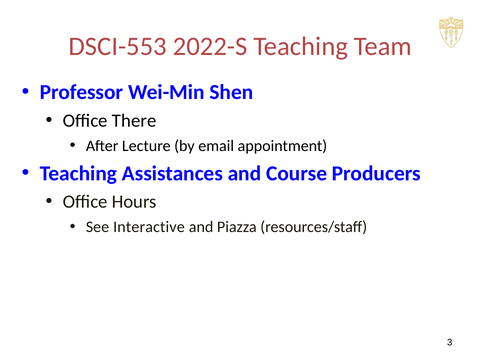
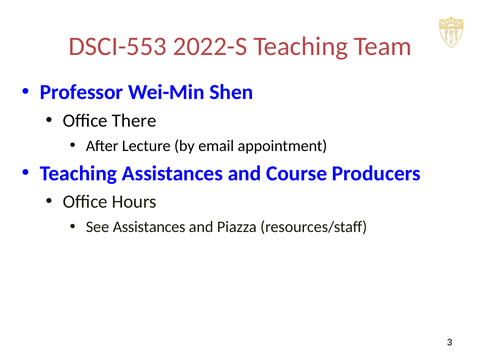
See Interactive: Interactive -> Assistances
